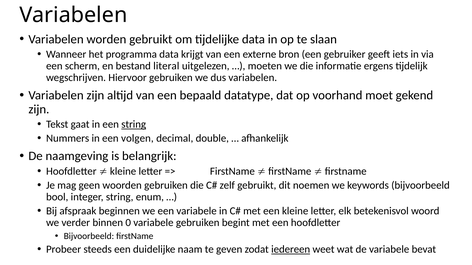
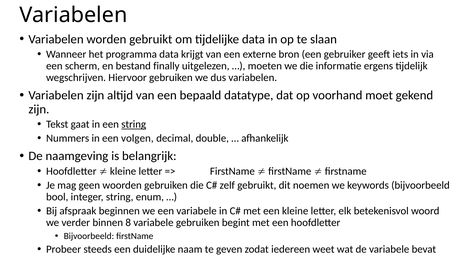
literal: literal -> finally
0: 0 -> 8
iedereen underline: present -> none
